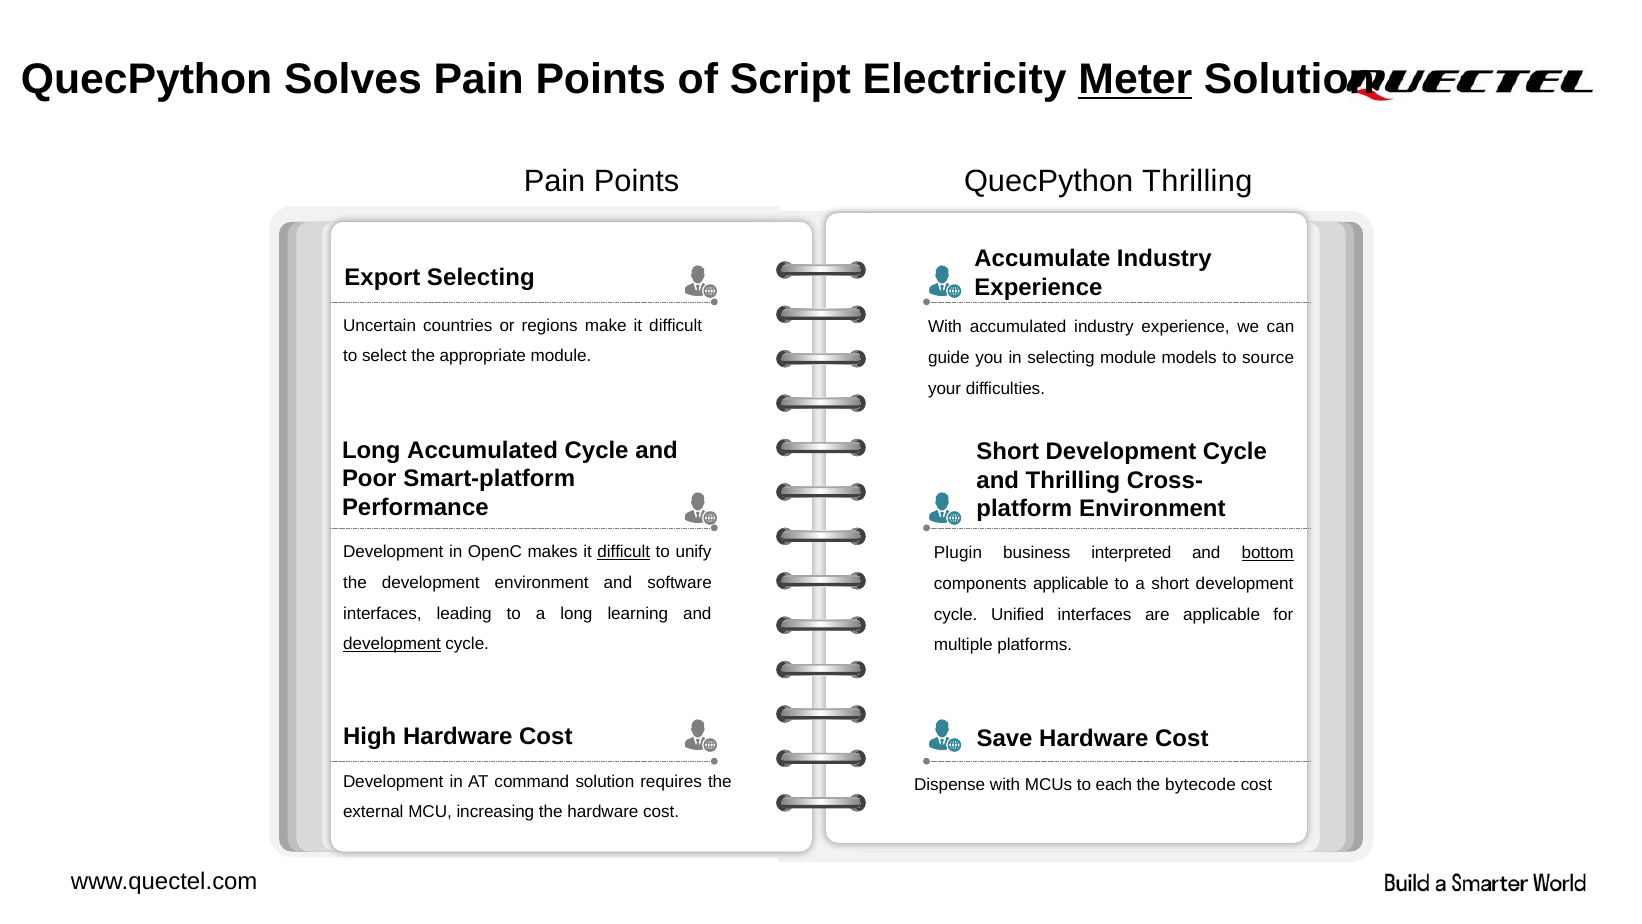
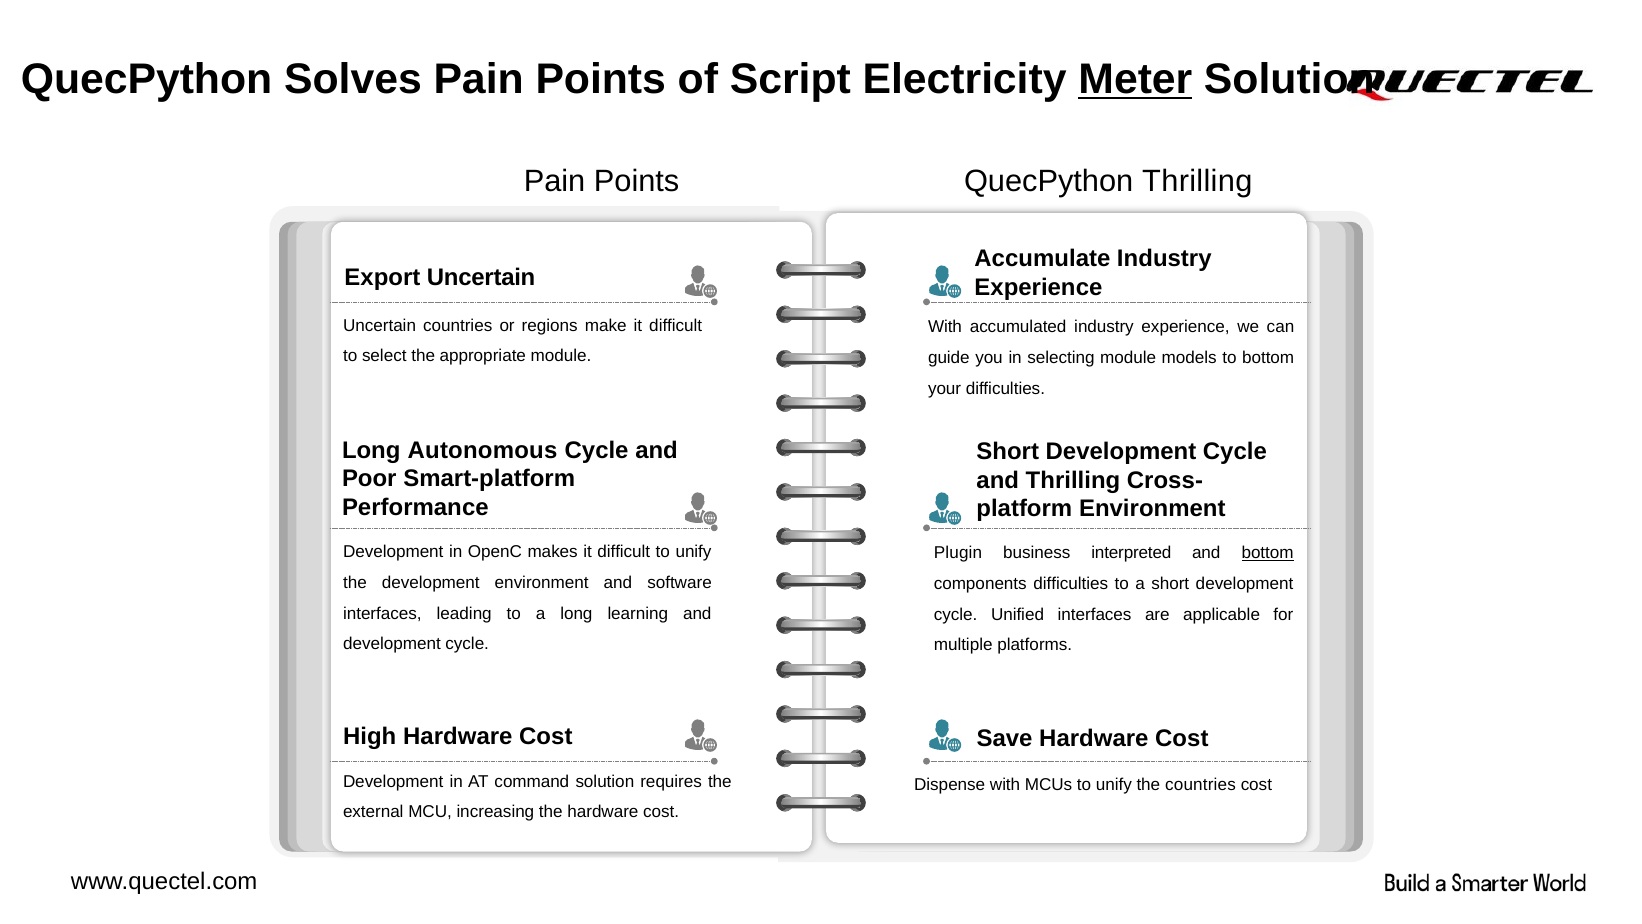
Export Selecting: Selecting -> Uncertain
to source: source -> bottom
Long Accumulated: Accumulated -> Autonomous
difficult at (624, 552) underline: present -> none
components applicable: applicable -> difficulties
development at (392, 644) underline: present -> none
MCUs to each: each -> unify
the bytecode: bytecode -> countries
